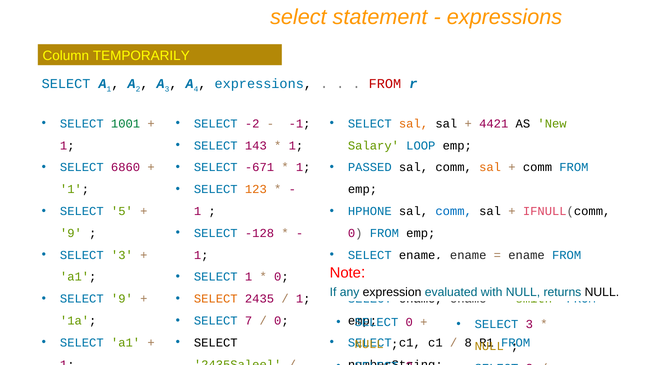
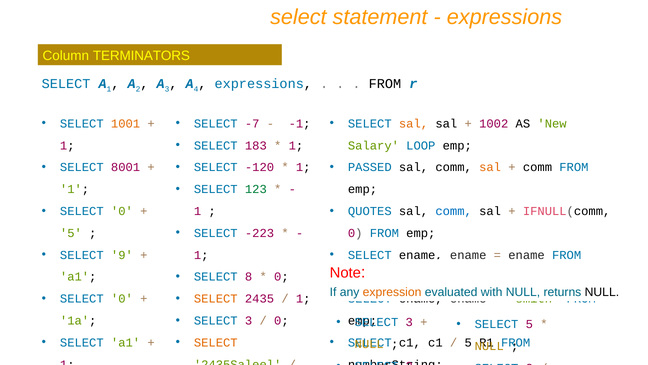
TEMPORARILY: TEMPORARILY -> TERMINATORS
FROM at (385, 84) colour: red -> black
1001 colour: green -> orange
4421: 4421 -> 1002
-2: -2 -> -7
143: 143 -> 183
6860: 6860 -> 8001
-671: -671 -> -120
123 colour: orange -> green
5 at (122, 211): 5 -> 0
HPHONE: HPHONE -> QUOTES
-128: -128 -> -223
9 at (71, 233): 9 -> 5
3 at (122, 255): 3 -> 9
1 at (249, 277): 1 -> 8
expression colour: black -> orange
9 at (122, 298): 9 -> 0
7 at (249, 320): 7 -> 3
0 at (409, 322): 0 -> 3
3 at (529, 324): 3 -> 5
8 at (468, 342): 8 -> 5
SELECT at (216, 342) colour: black -> orange
